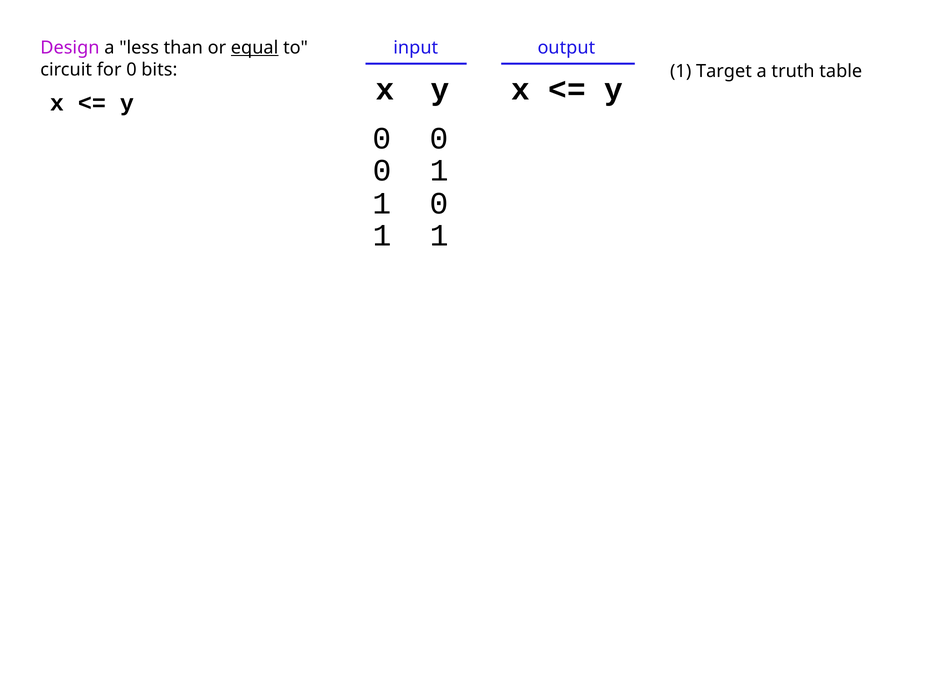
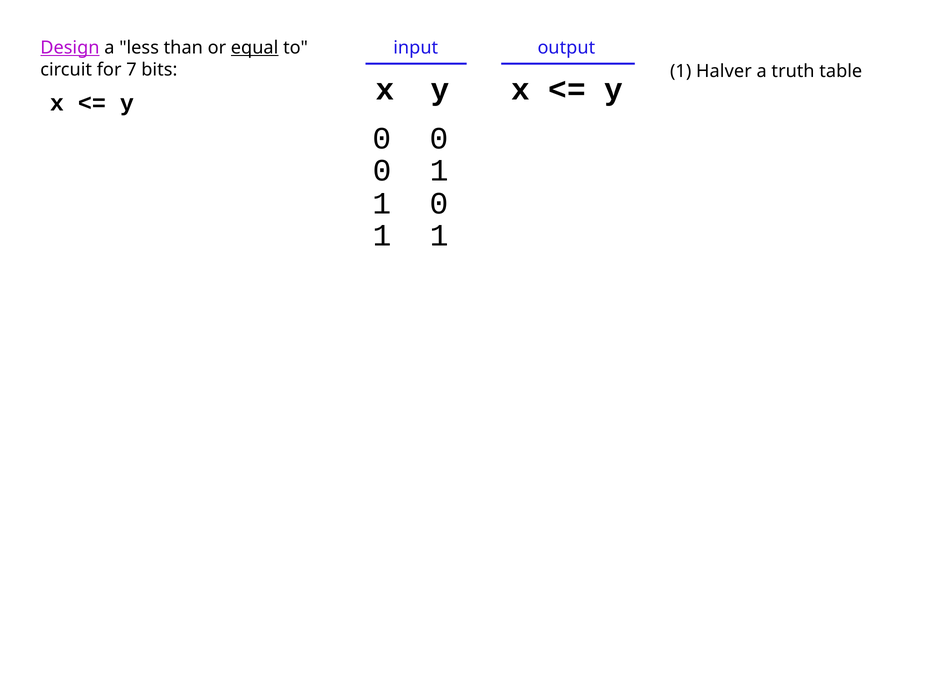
Design underline: none -> present
for 0: 0 -> 7
Target: Target -> Halver
